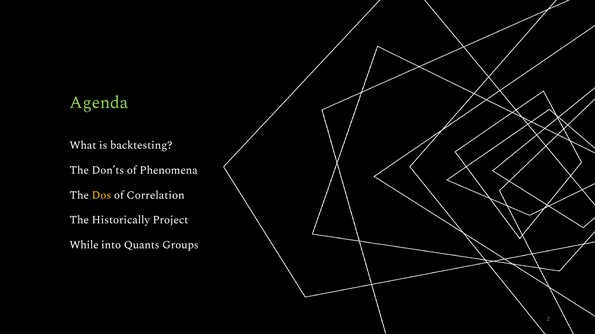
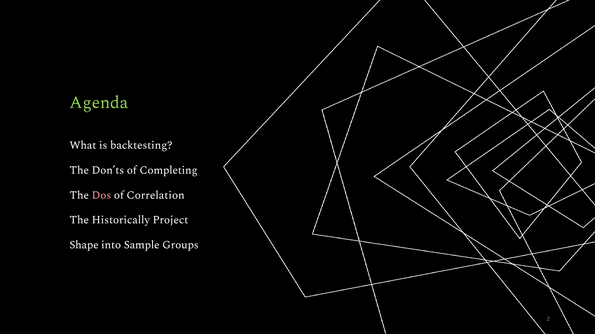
Phenomena: Phenomena -> Completing
Dos colour: yellow -> pink
While: While -> Shape
Quants: Quants -> Sample
